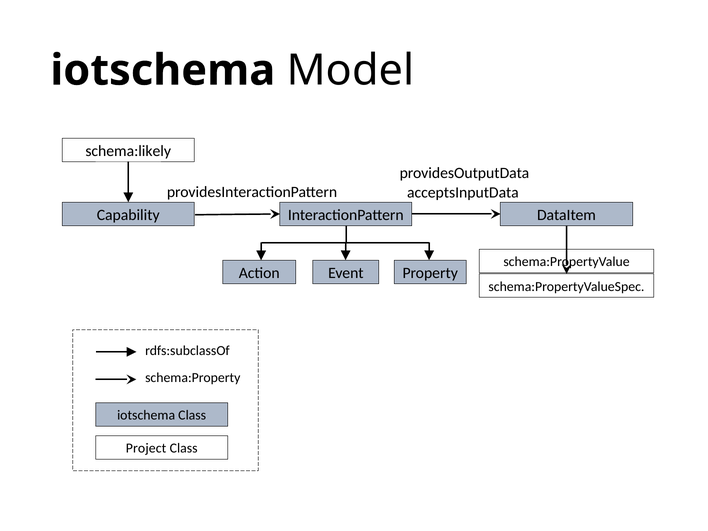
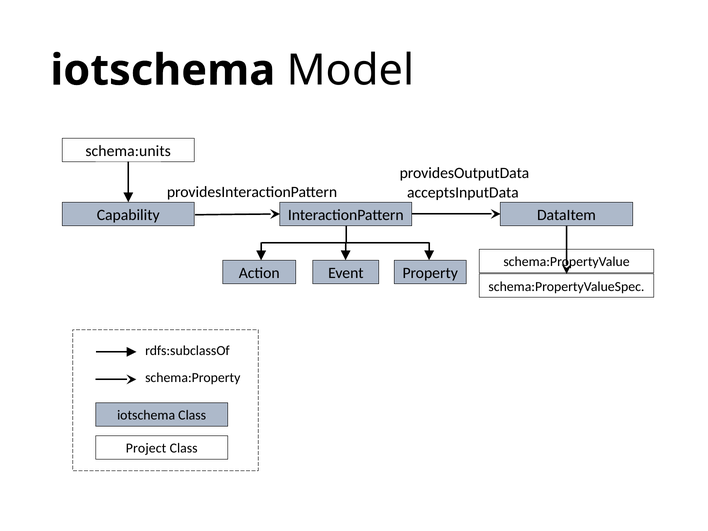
schema:likely: schema:likely -> schema:units
